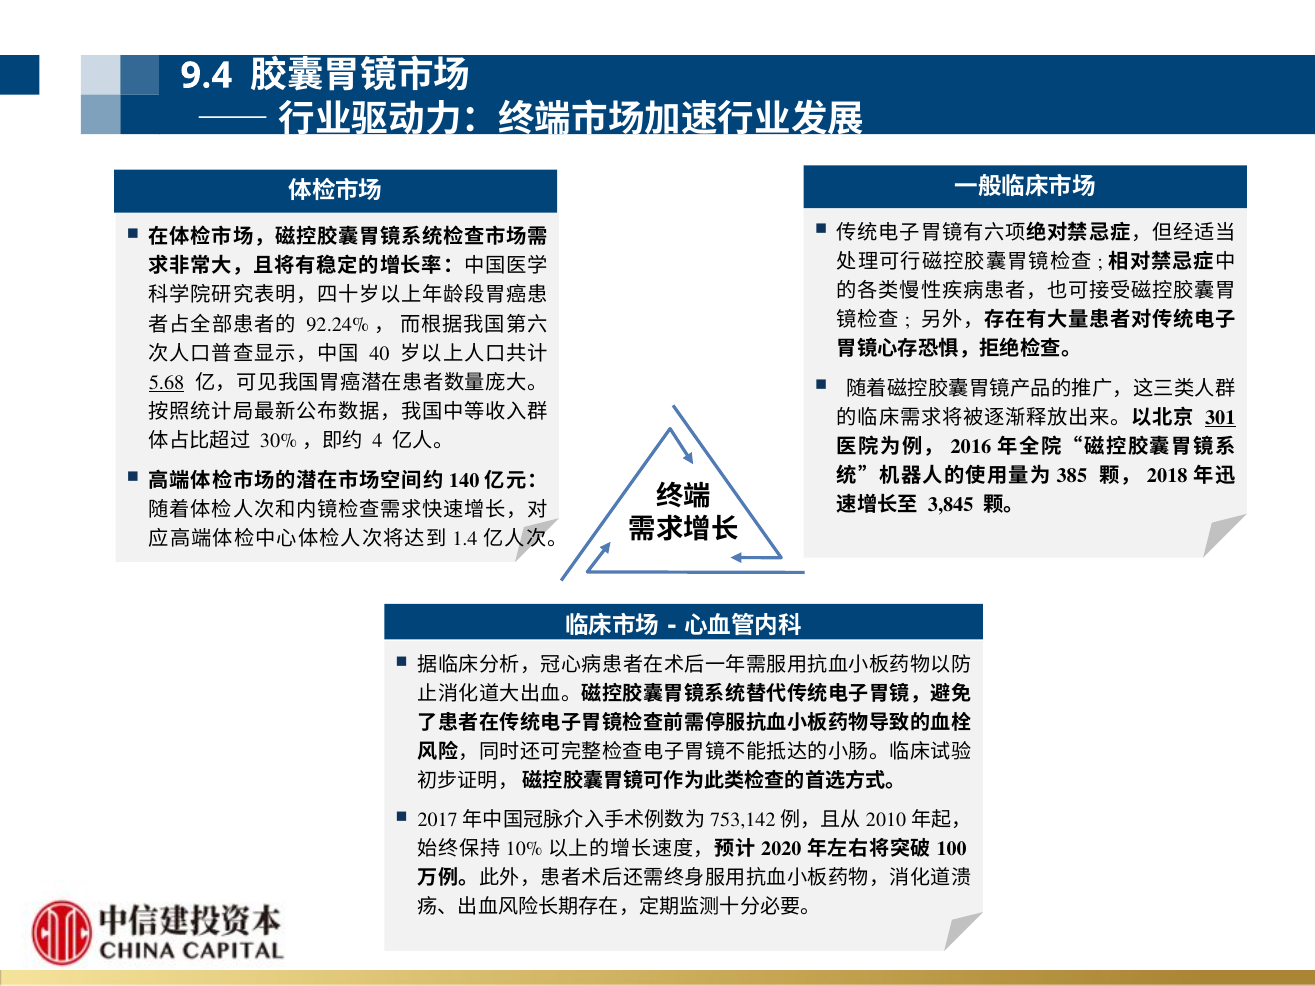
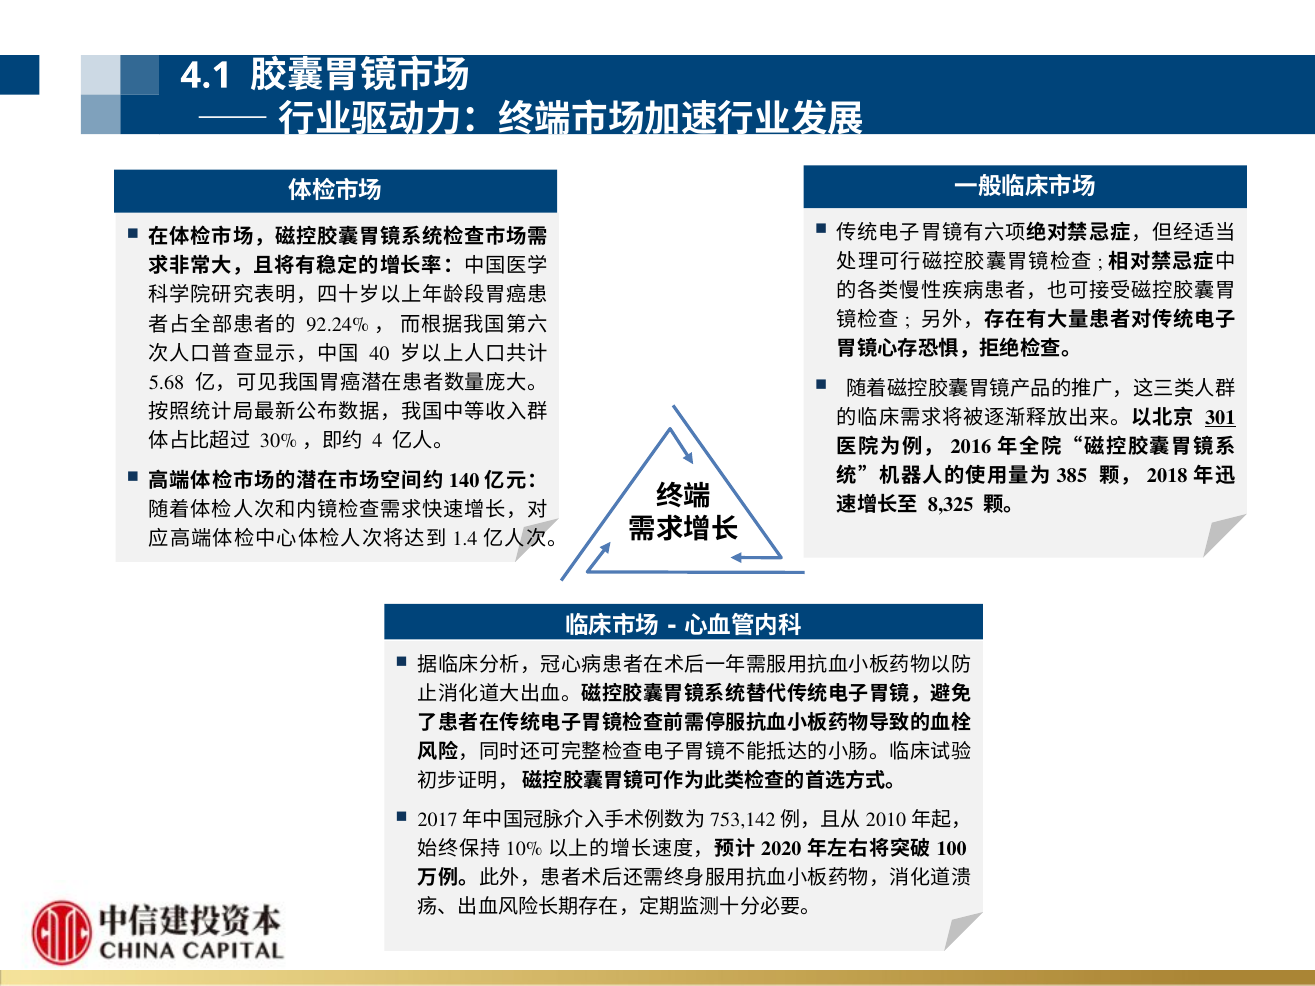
9.4: 9.4 -> 4.1
5.68 underline: present -> none
3,845: 3,845 -> 8,325
